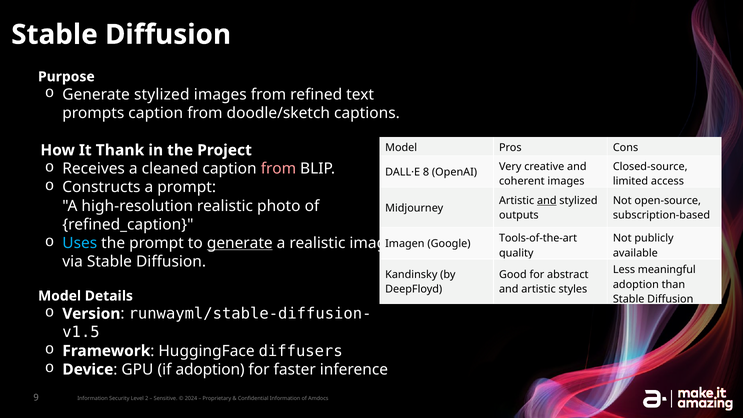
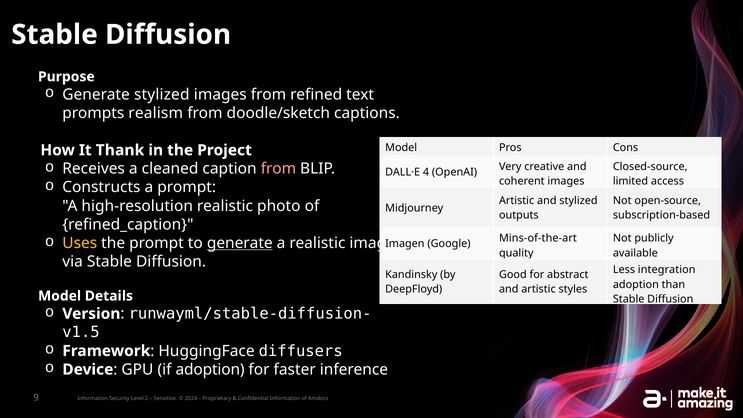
prompts caption: caption -> realism
8: 8 -> 4
and at (547, 201) underline: present -> none
Tools-of-the-art: Tools-of-the-art -> Mins-of-the-art
Uses colour: light blue -> yellow
meaningful: meaningful -> integration
